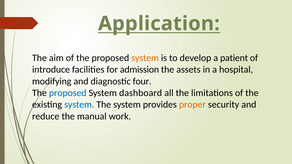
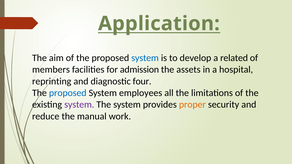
system at (145, 58) colour: orange -> blue
patient: patient -> related
introduce: introduce -> members
modifying: modifying -> reprinting
dashboard: dashboard -> employees
system at (79, 105) colour: blue -> purple
